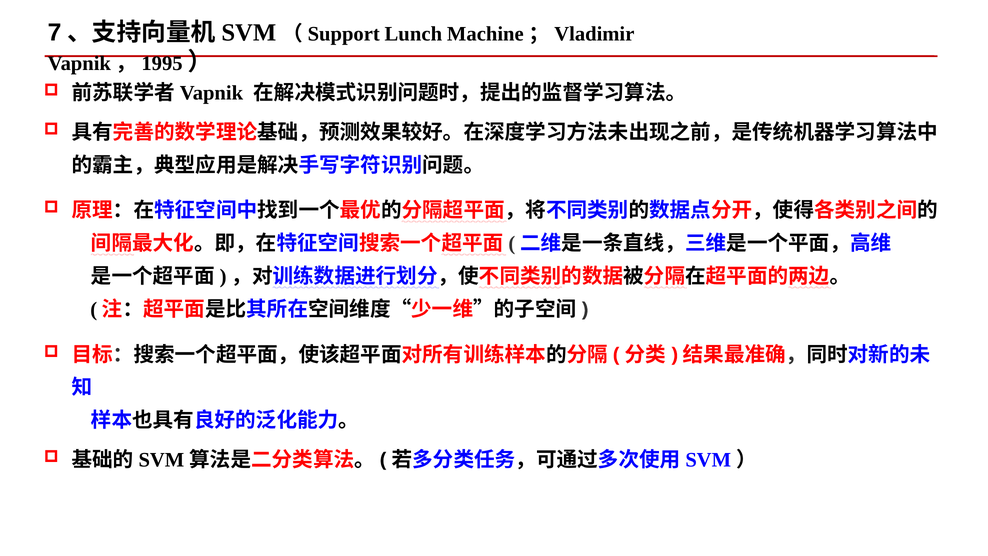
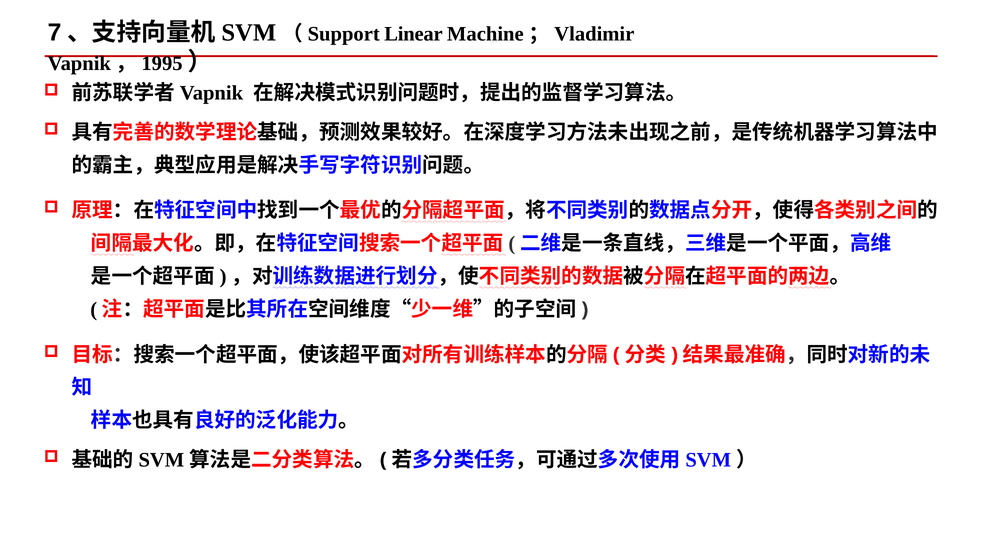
Lunch: Lunch -> Linear
